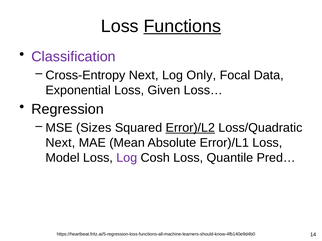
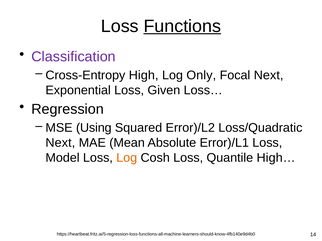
Cross-Entropy Next: Next -> High
Focal Data: Data -> Next
Sizes: Sizes -> Using
Error)/L2 underline: present -> none
Log at (127, 158) colour: purple -> orange
Pred…: Pred… -> High…
